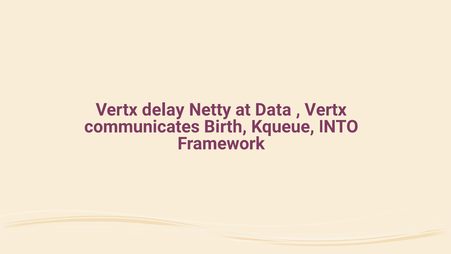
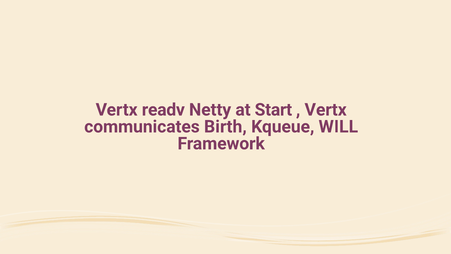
delay: delay -> readv
Data: Data -> Start
INTO: INTO -> WILL
